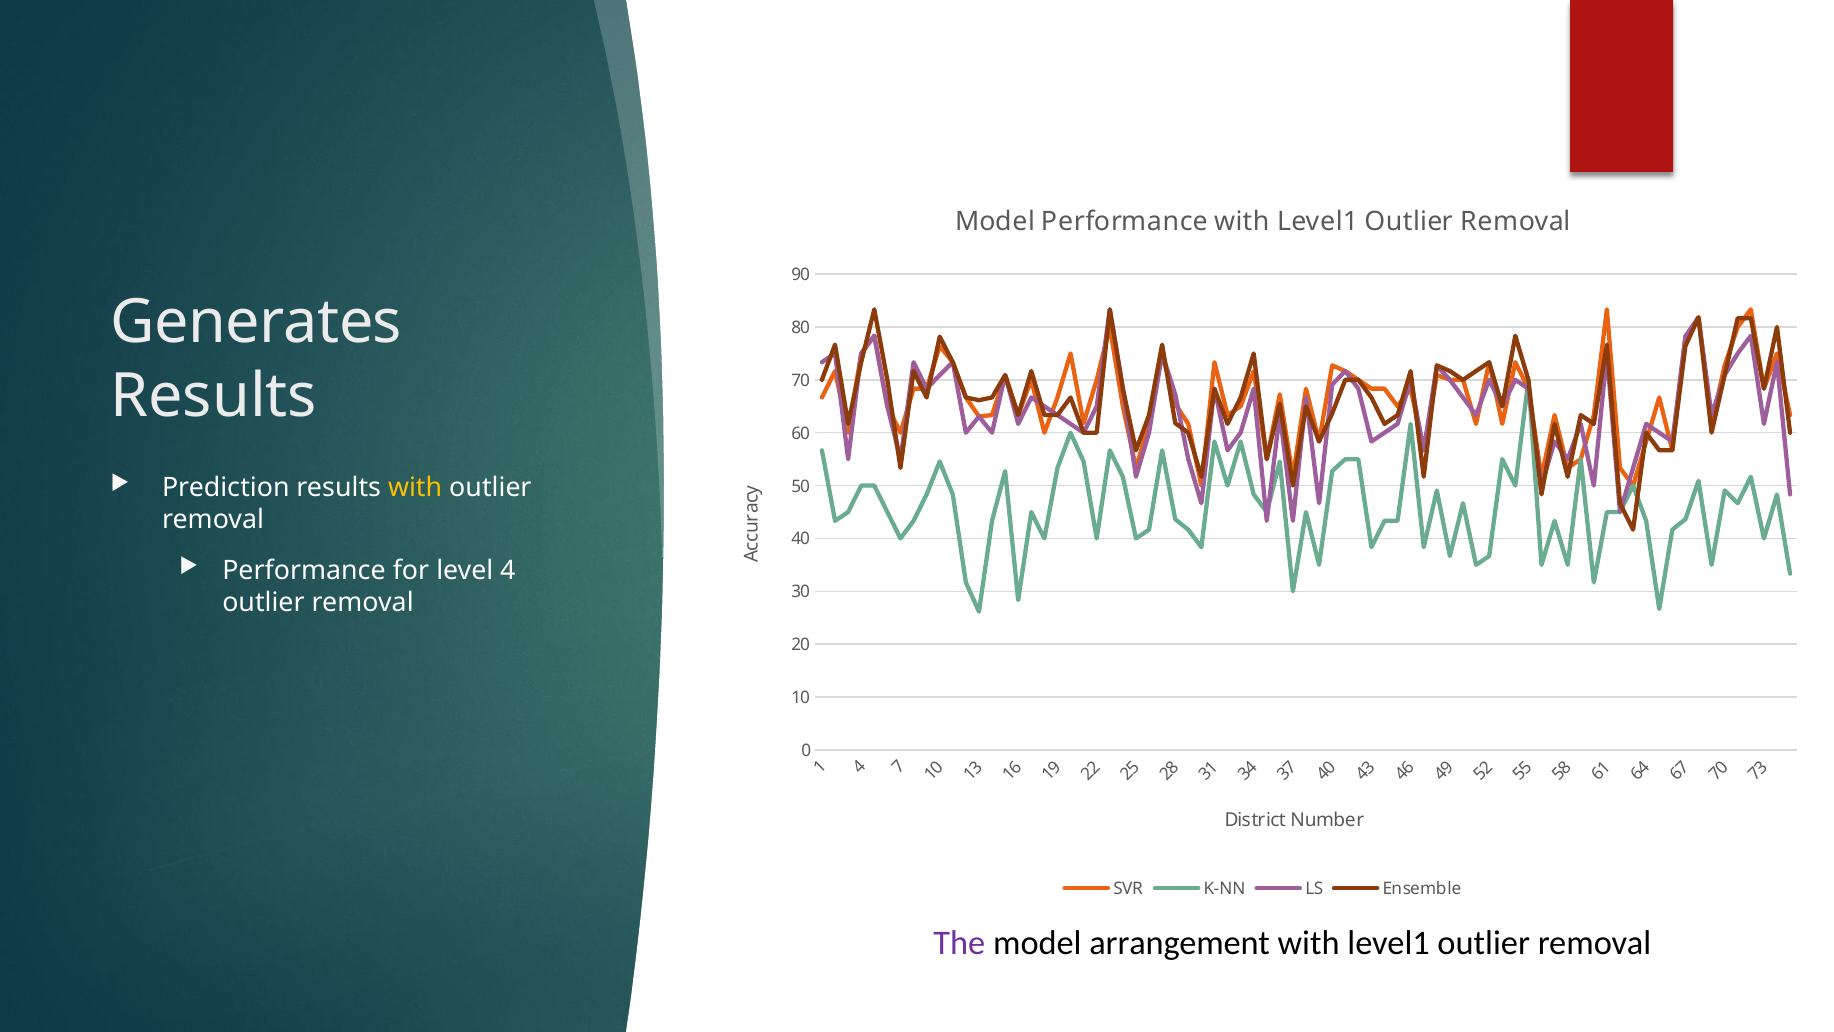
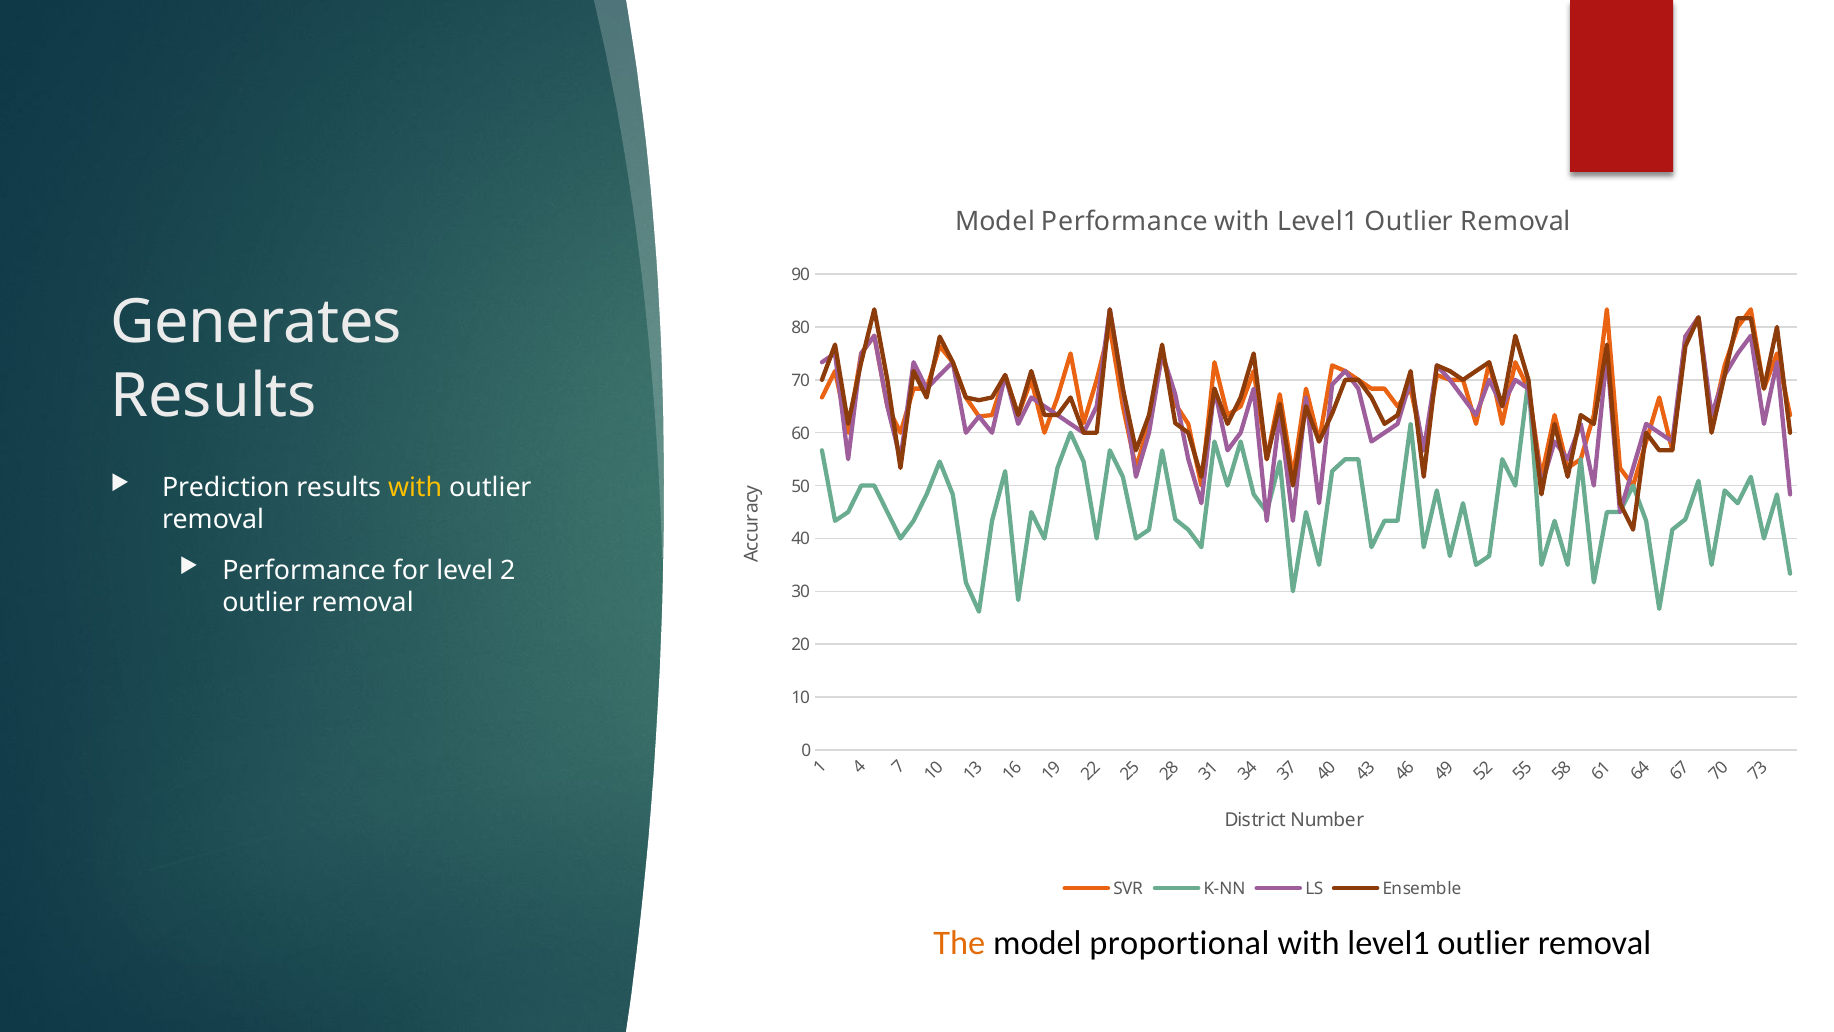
level 4: 4 -> 2
The colour: purple -> orange
arrangement: arrangement -> proportional
